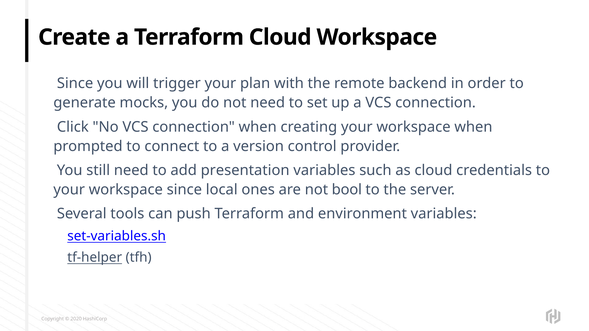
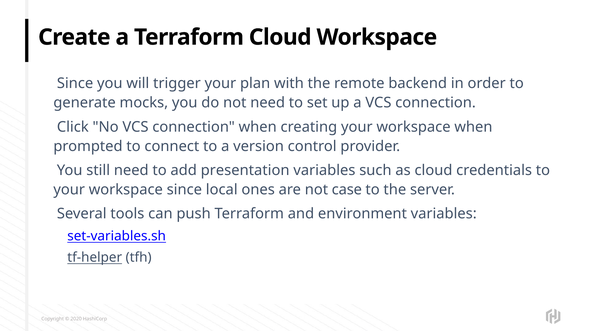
bool: bool -> case
